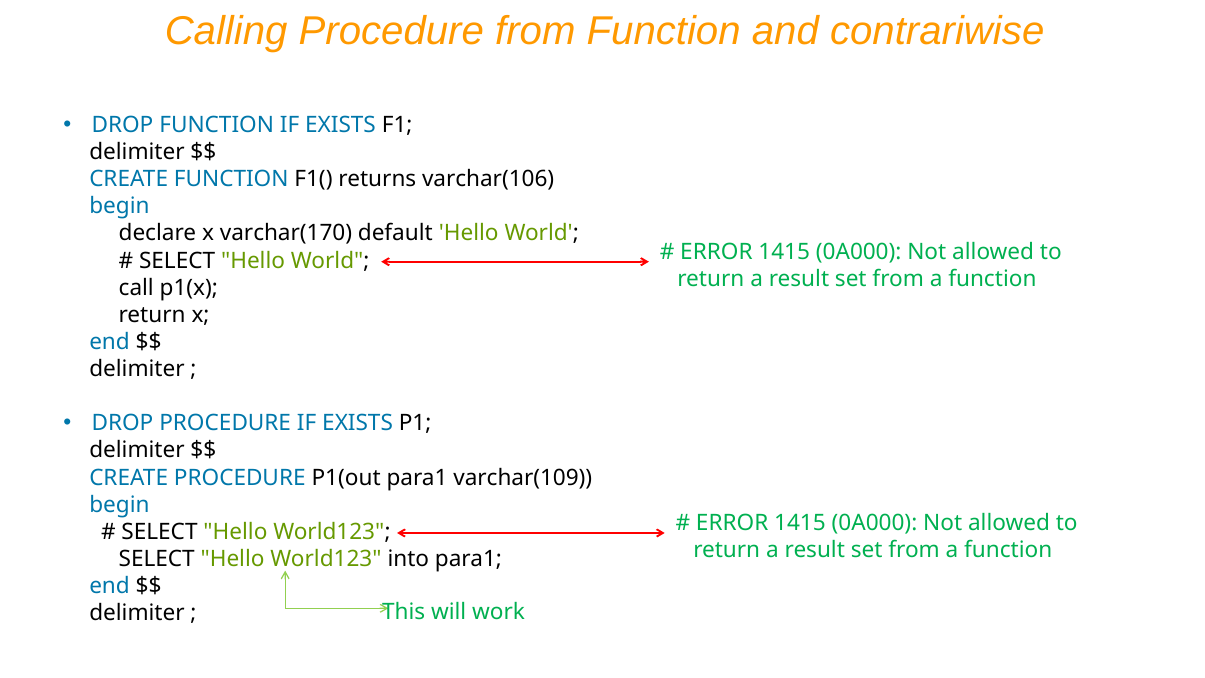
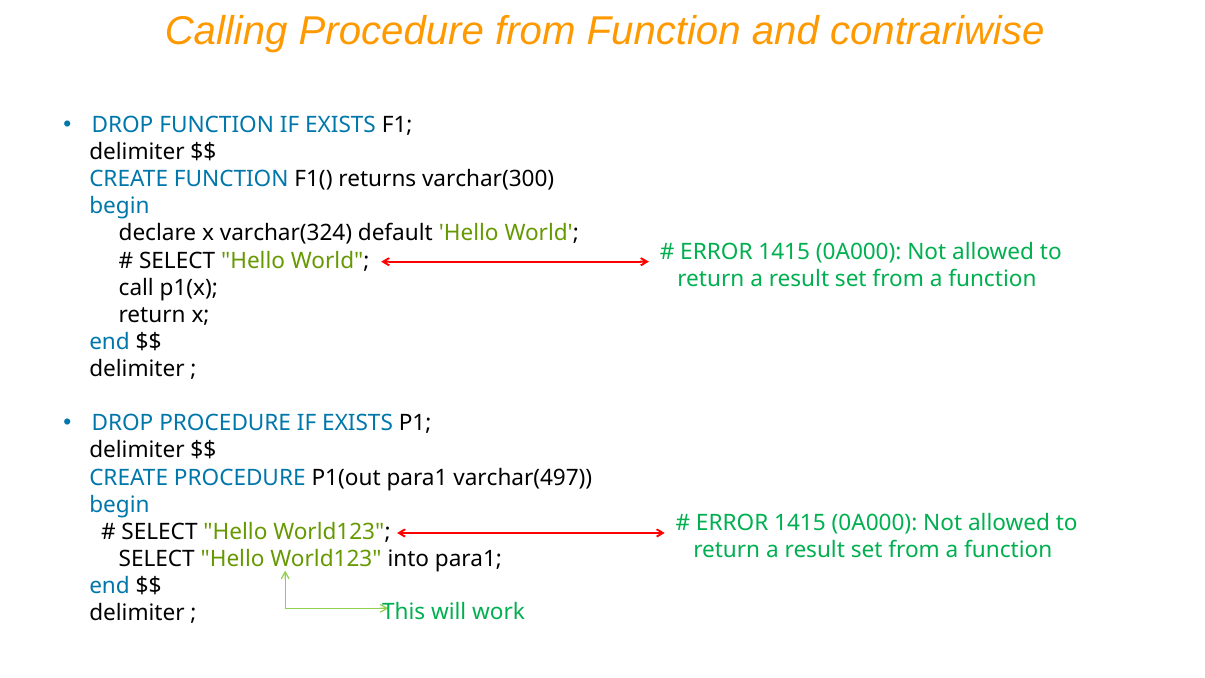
varchar(106: varchar(106 -> varchar(300
varchar(170: varchar(170 -> varchar(324
varchar(109: varchar(109 -> varchar(497
